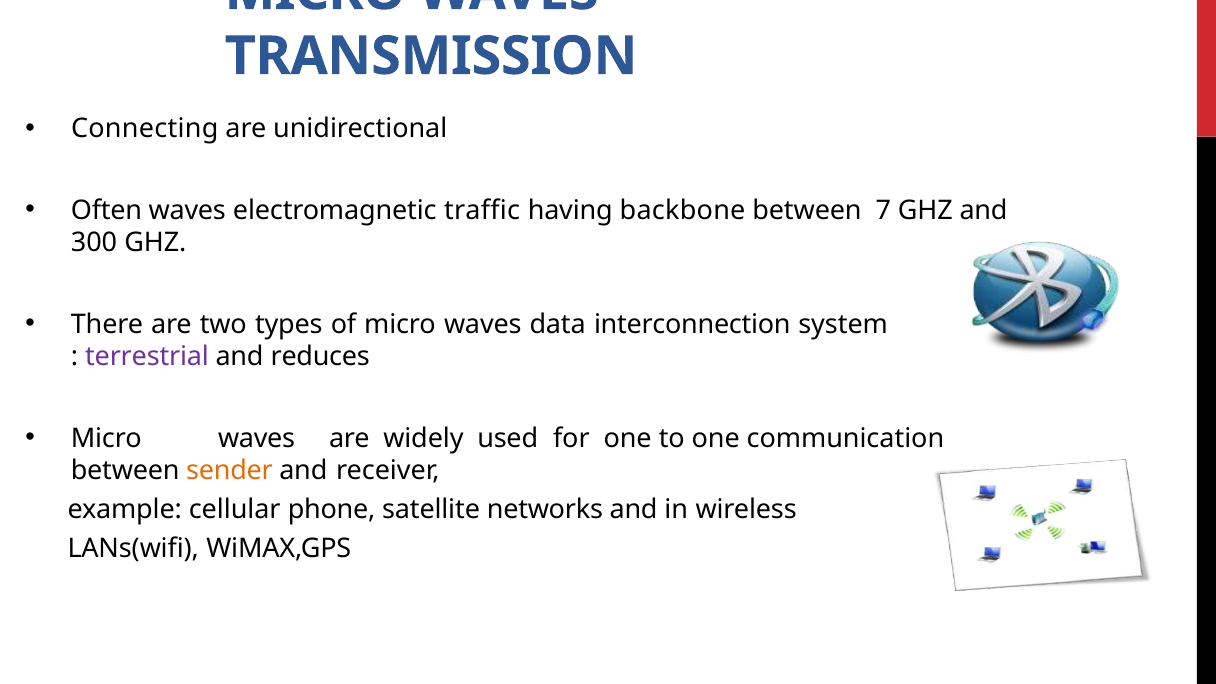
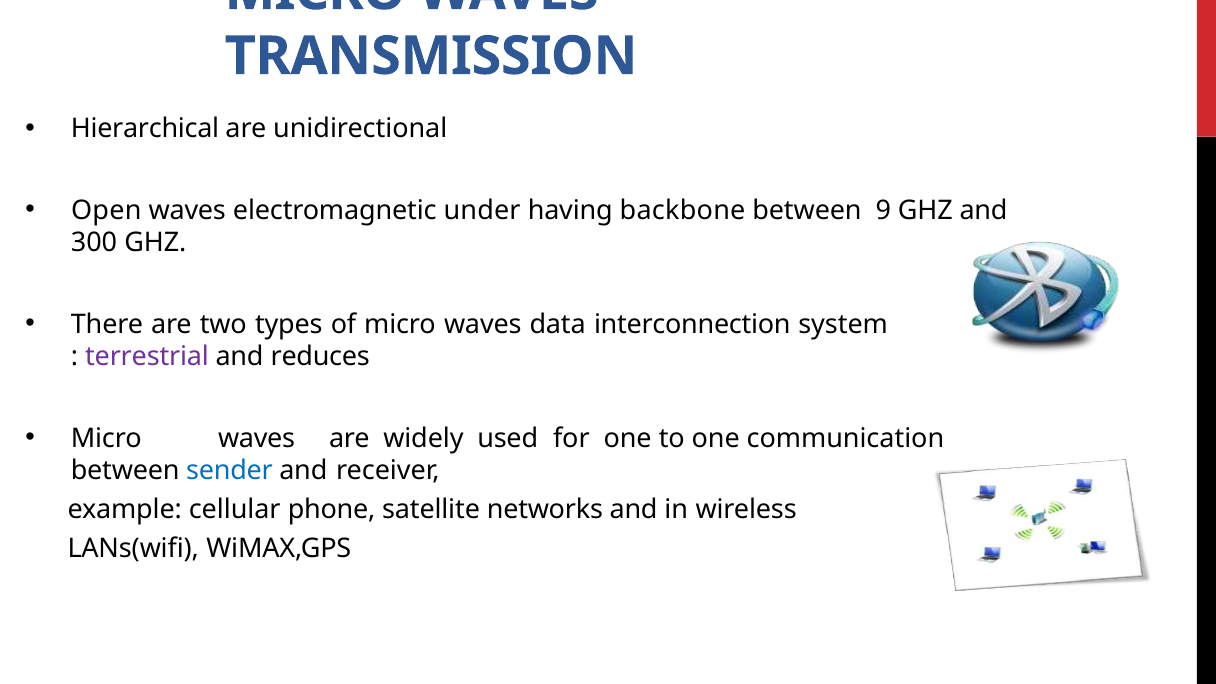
Connecting: Connecting -> Hierarchical
Often: Often -> Open
traffic: traffic -> under
7: 7 -> 9
sender colour: orange -> blue
